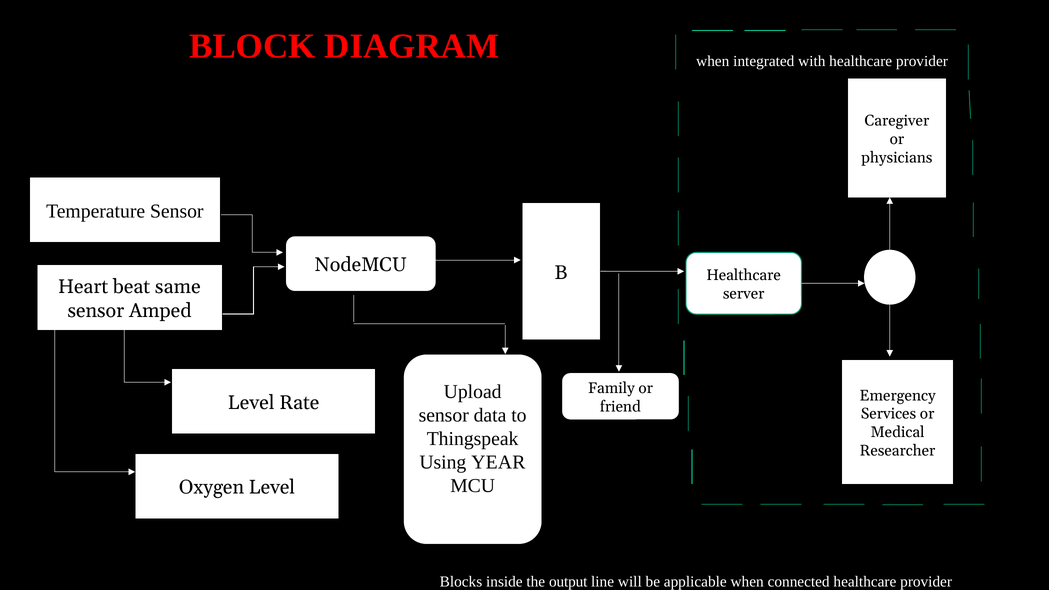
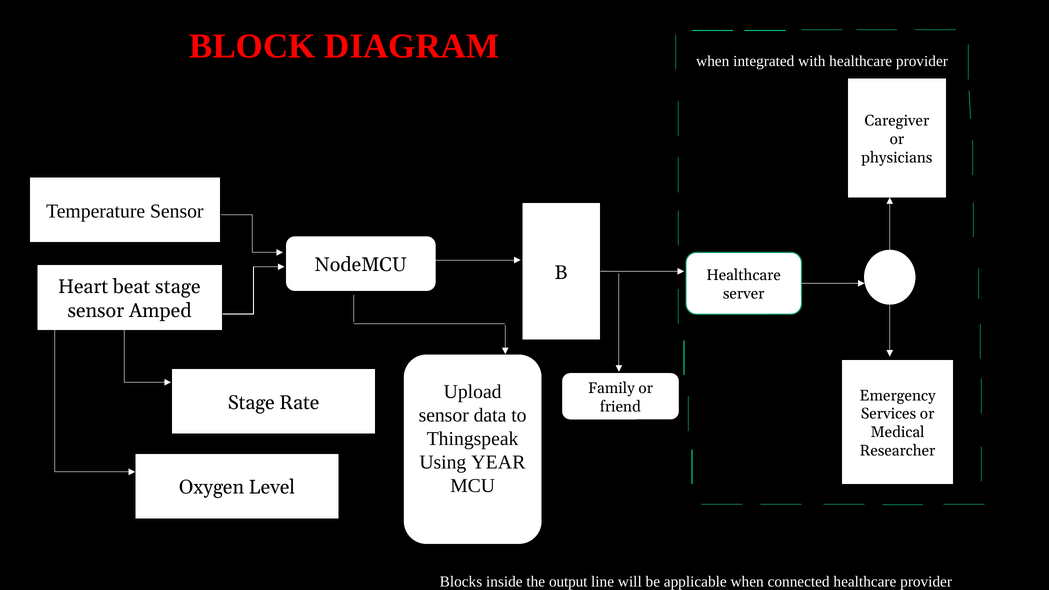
beat same: same -> stage
Level at (251, 403): Level -> Stage
